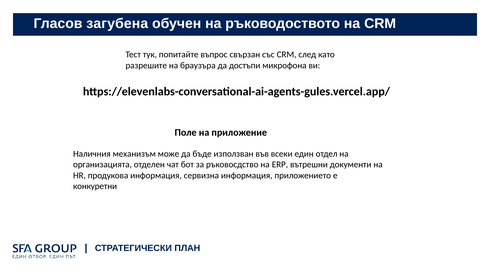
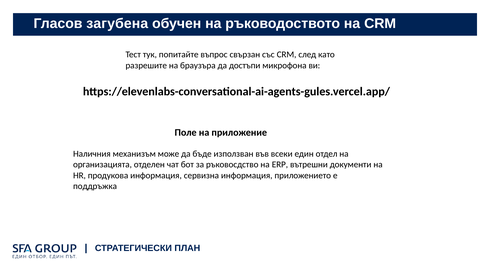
конкуретни: конкуретни -> поддръжка
